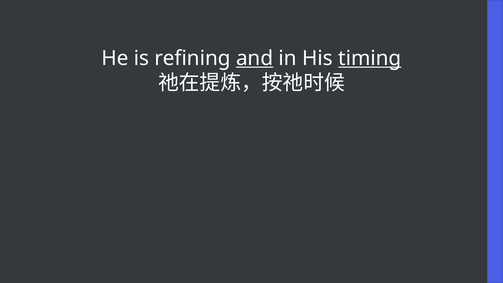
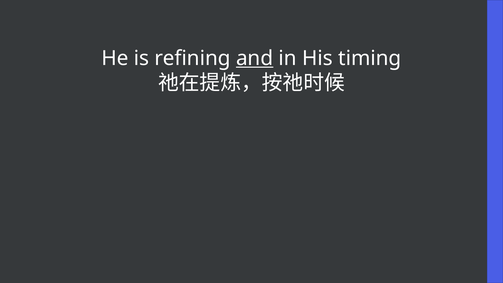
timing underline: present -> none
